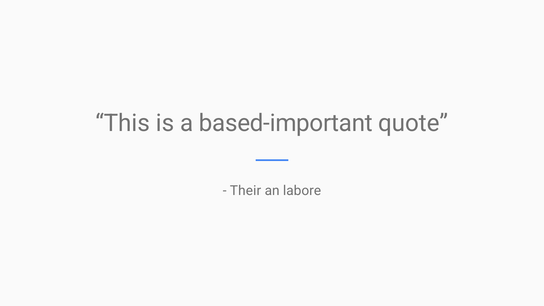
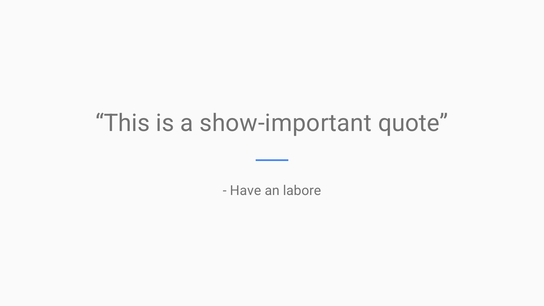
based-important: based-important -> show-important
Their: Their -> Have
